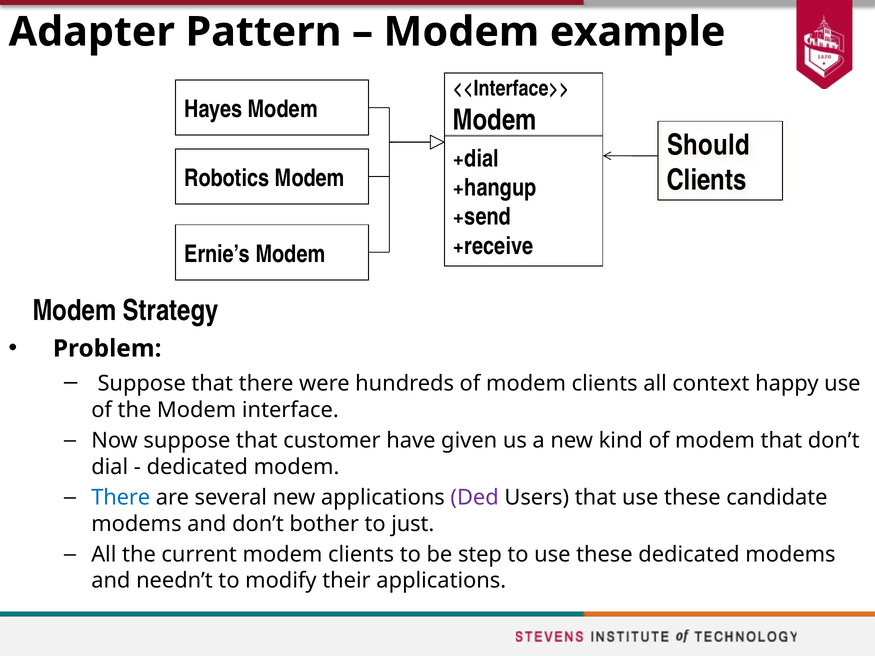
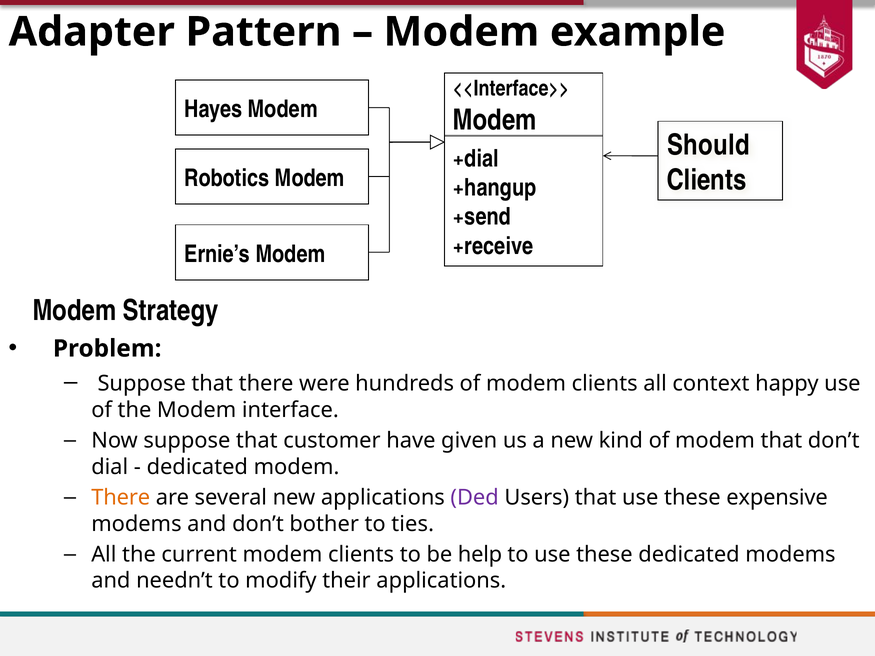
There at (121, 498) colour: blue -> orange
candidate: candidate -> expensive
just: just -> ties
step: step -> help
